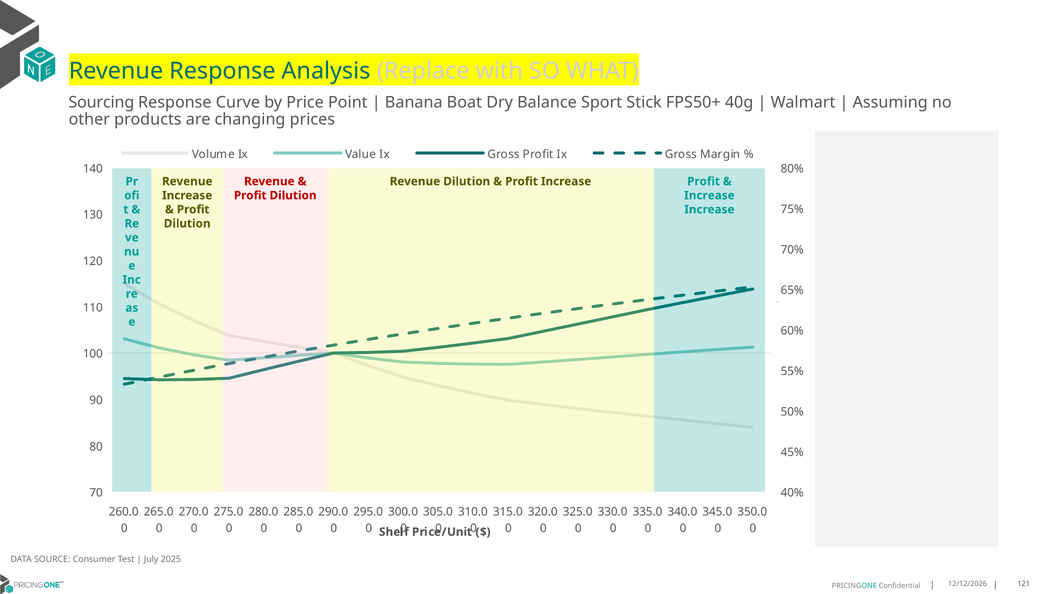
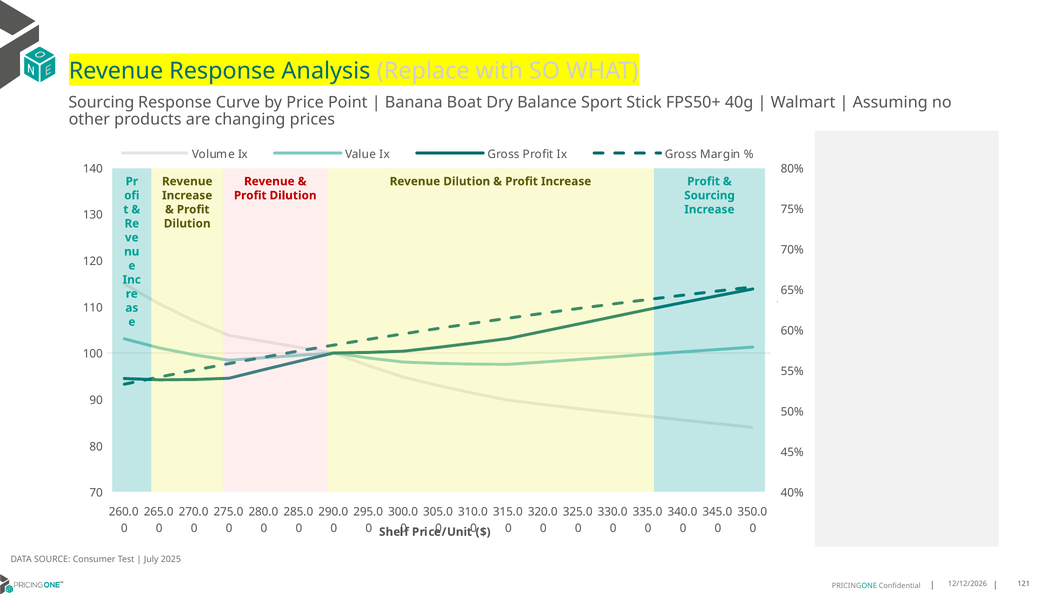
Increase at (709, 195): Increase -> Sourcing
